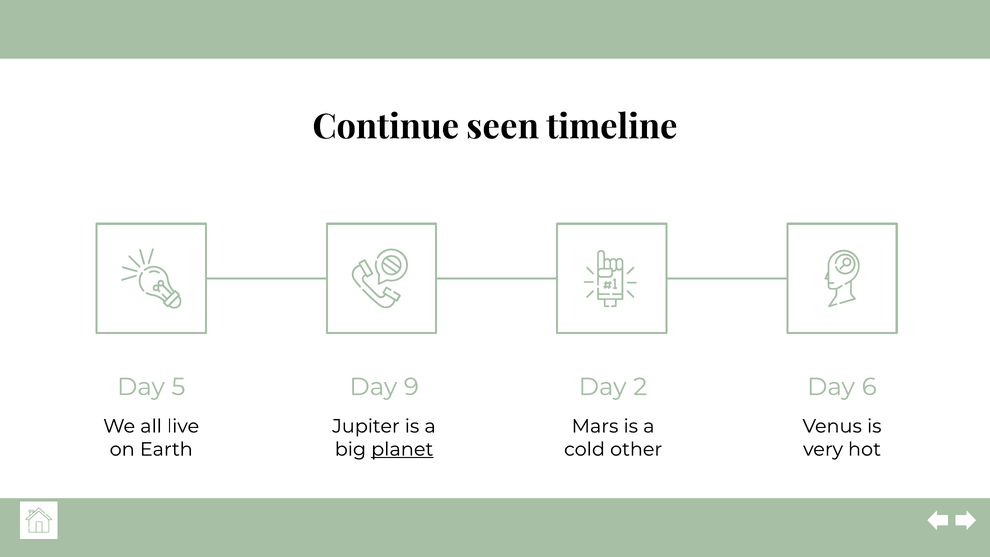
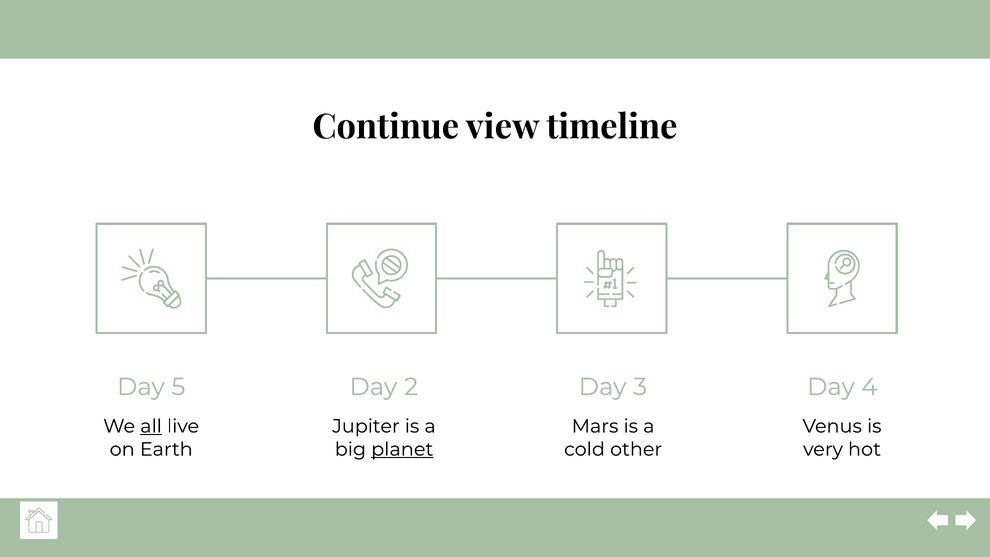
seen: seen -> view
9: 9 -> 2
2: 2 -> 3
6: 6 -> 4
all underline: none -> present
